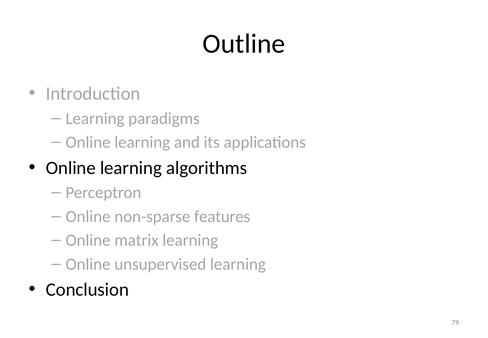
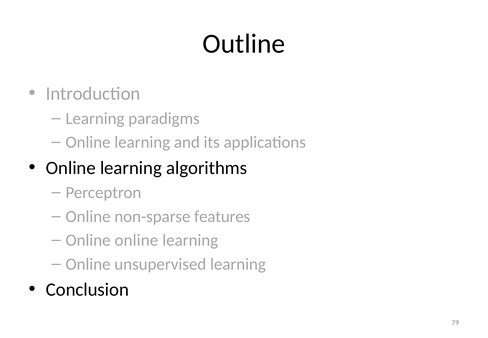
Online matrix: matrix -> online
